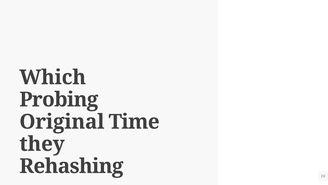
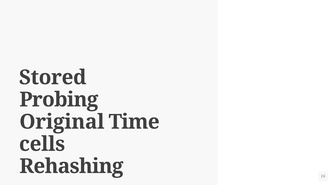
Which: Which -> Stored
they: they -> cells
